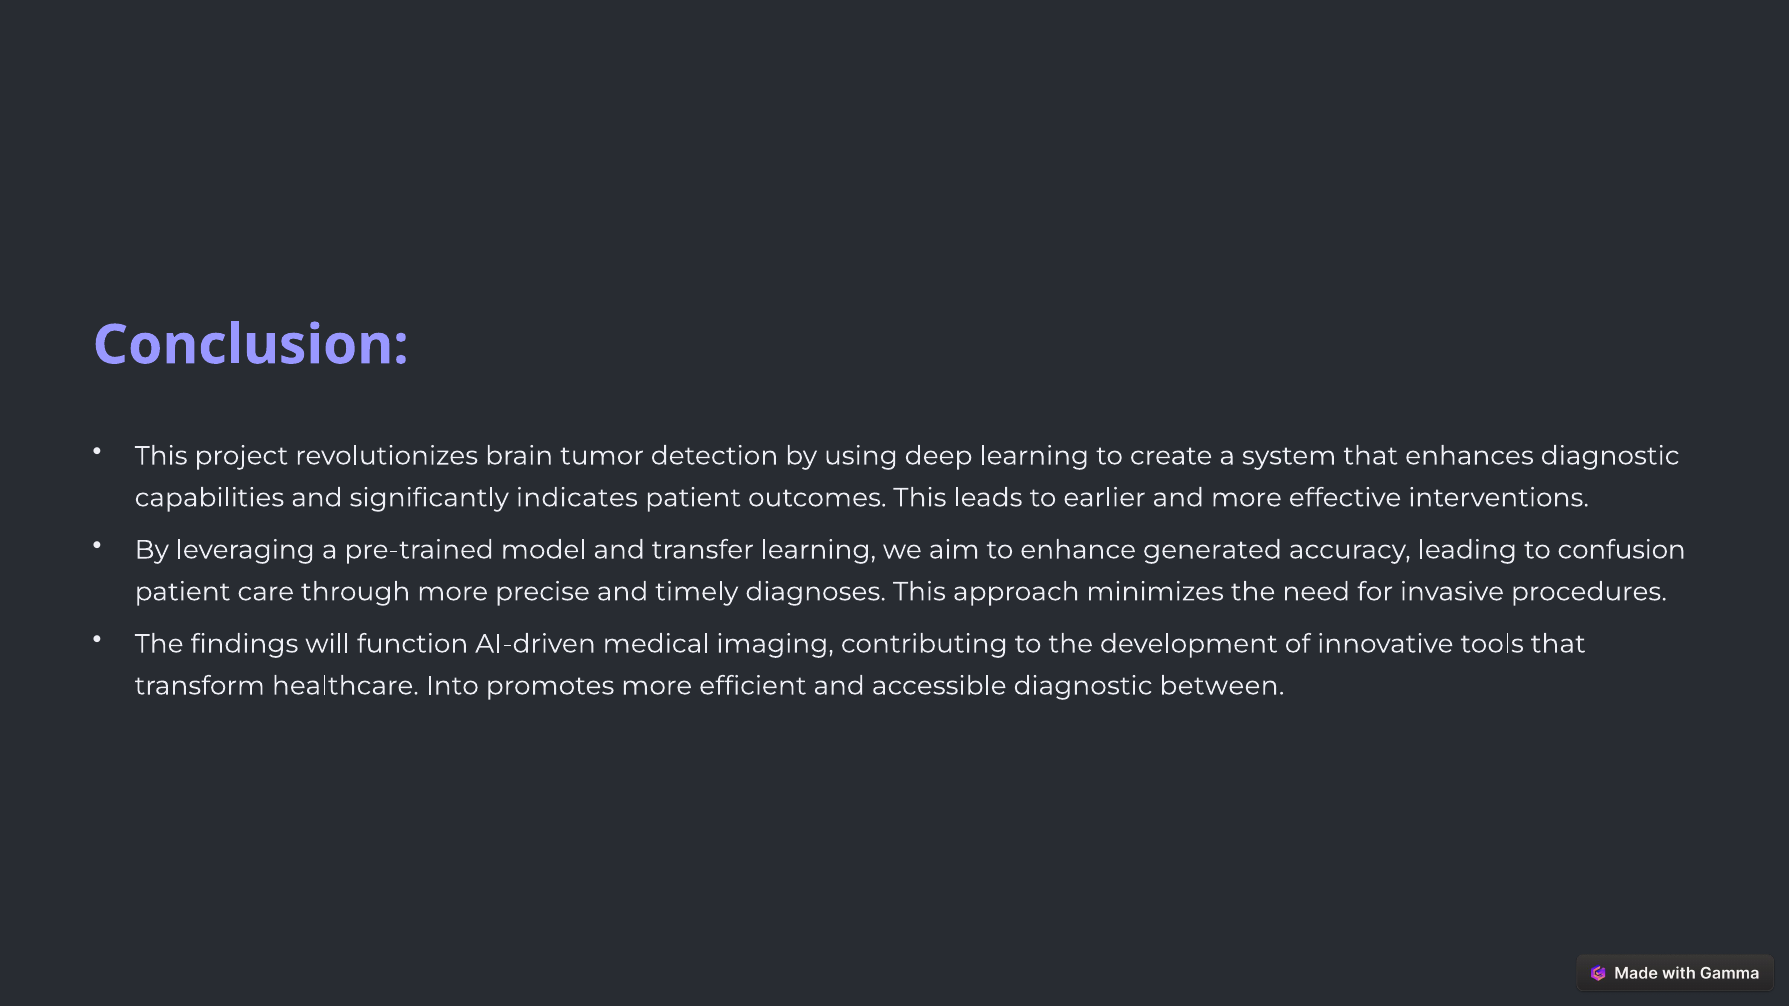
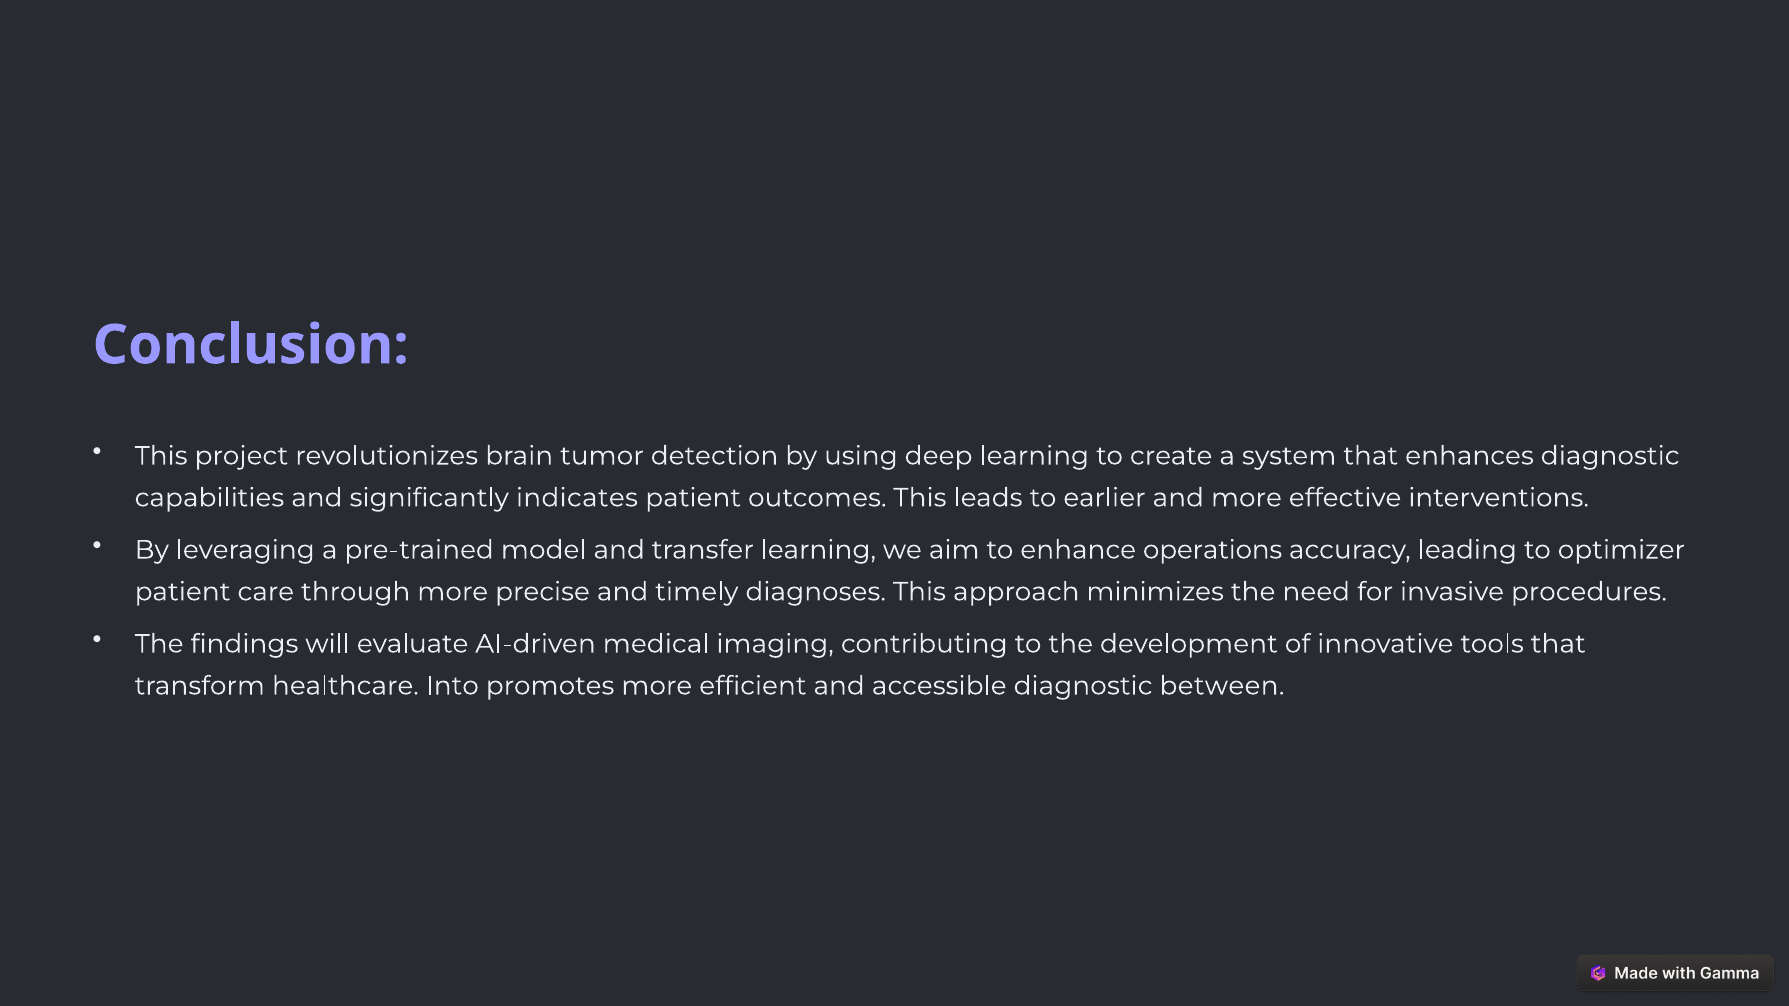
generated: generated -> operations
confusion: confusion -> optimizer
function: function -> evaluate
